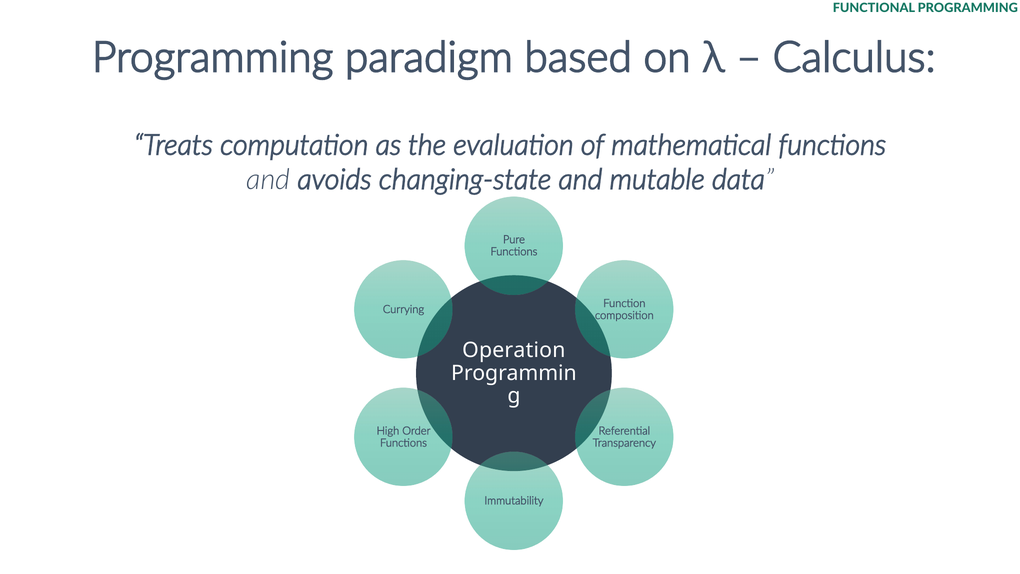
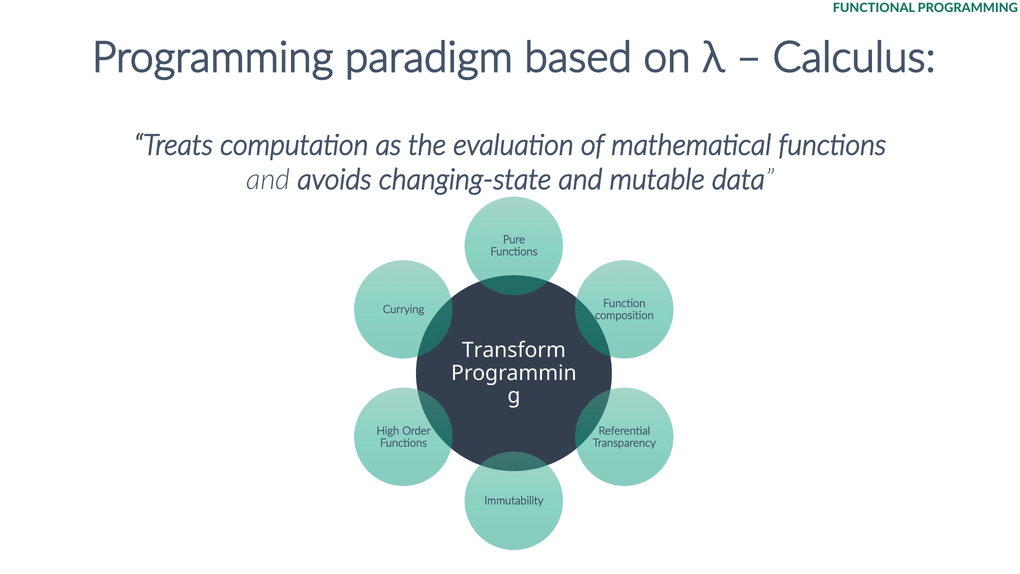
Operation: Operation -> Transform
